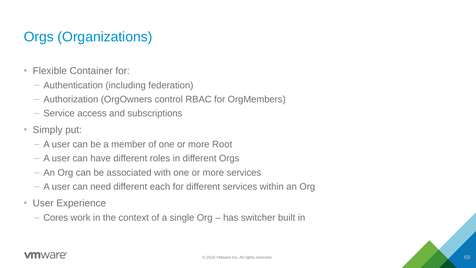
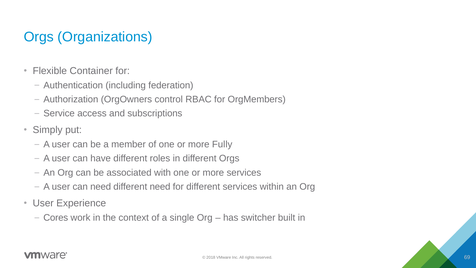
Root: Root -> Fully
different each: each -> need
